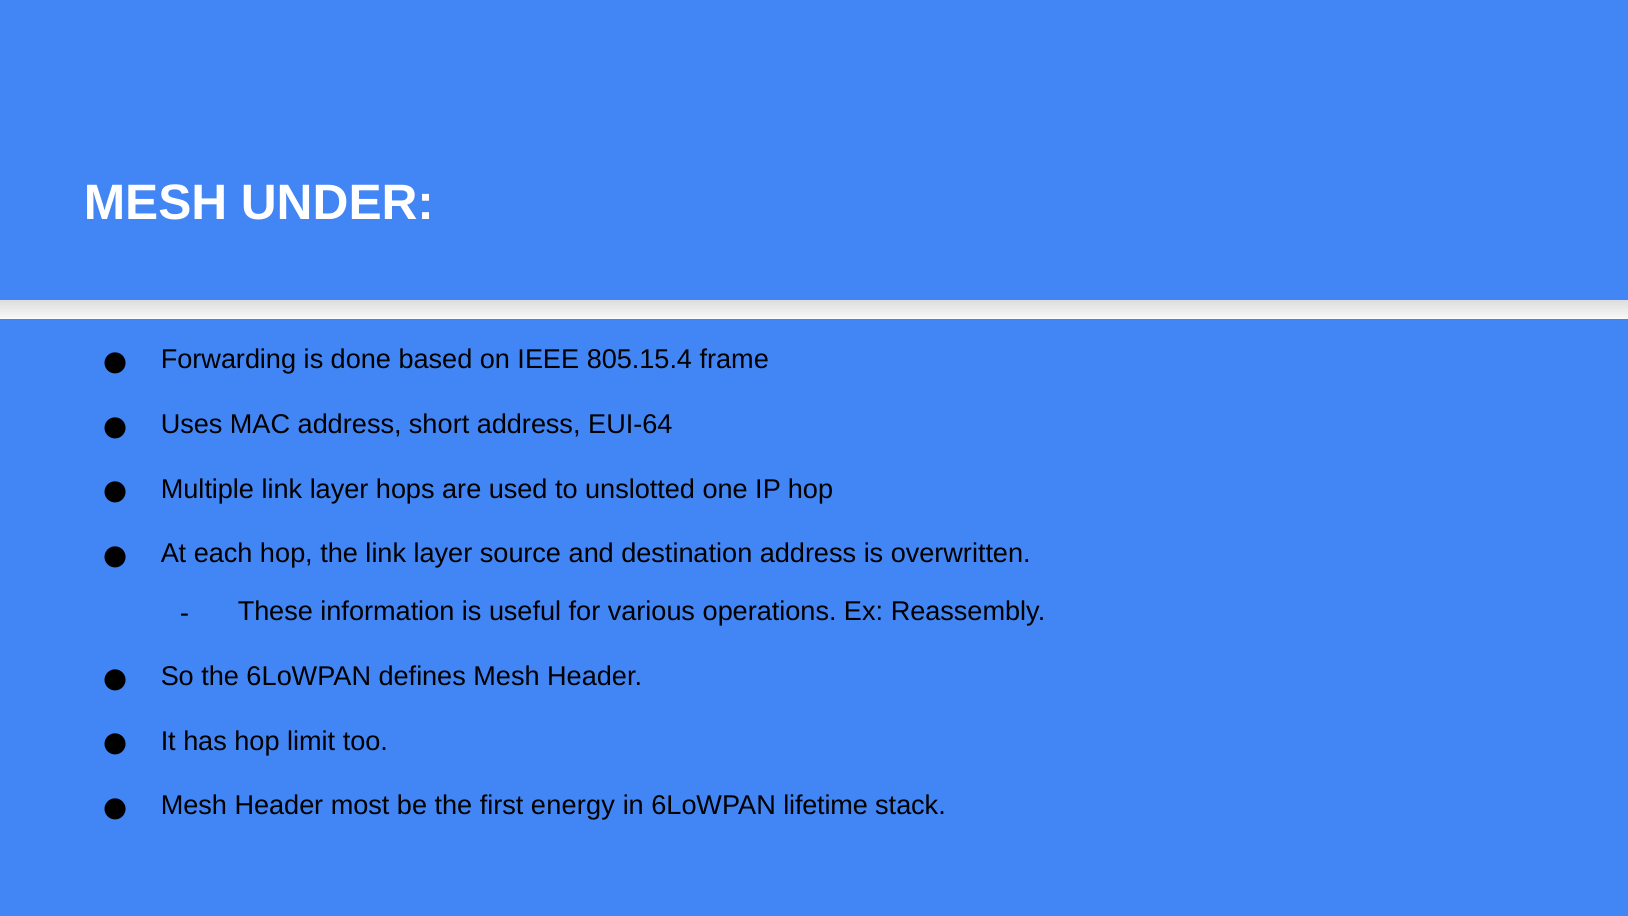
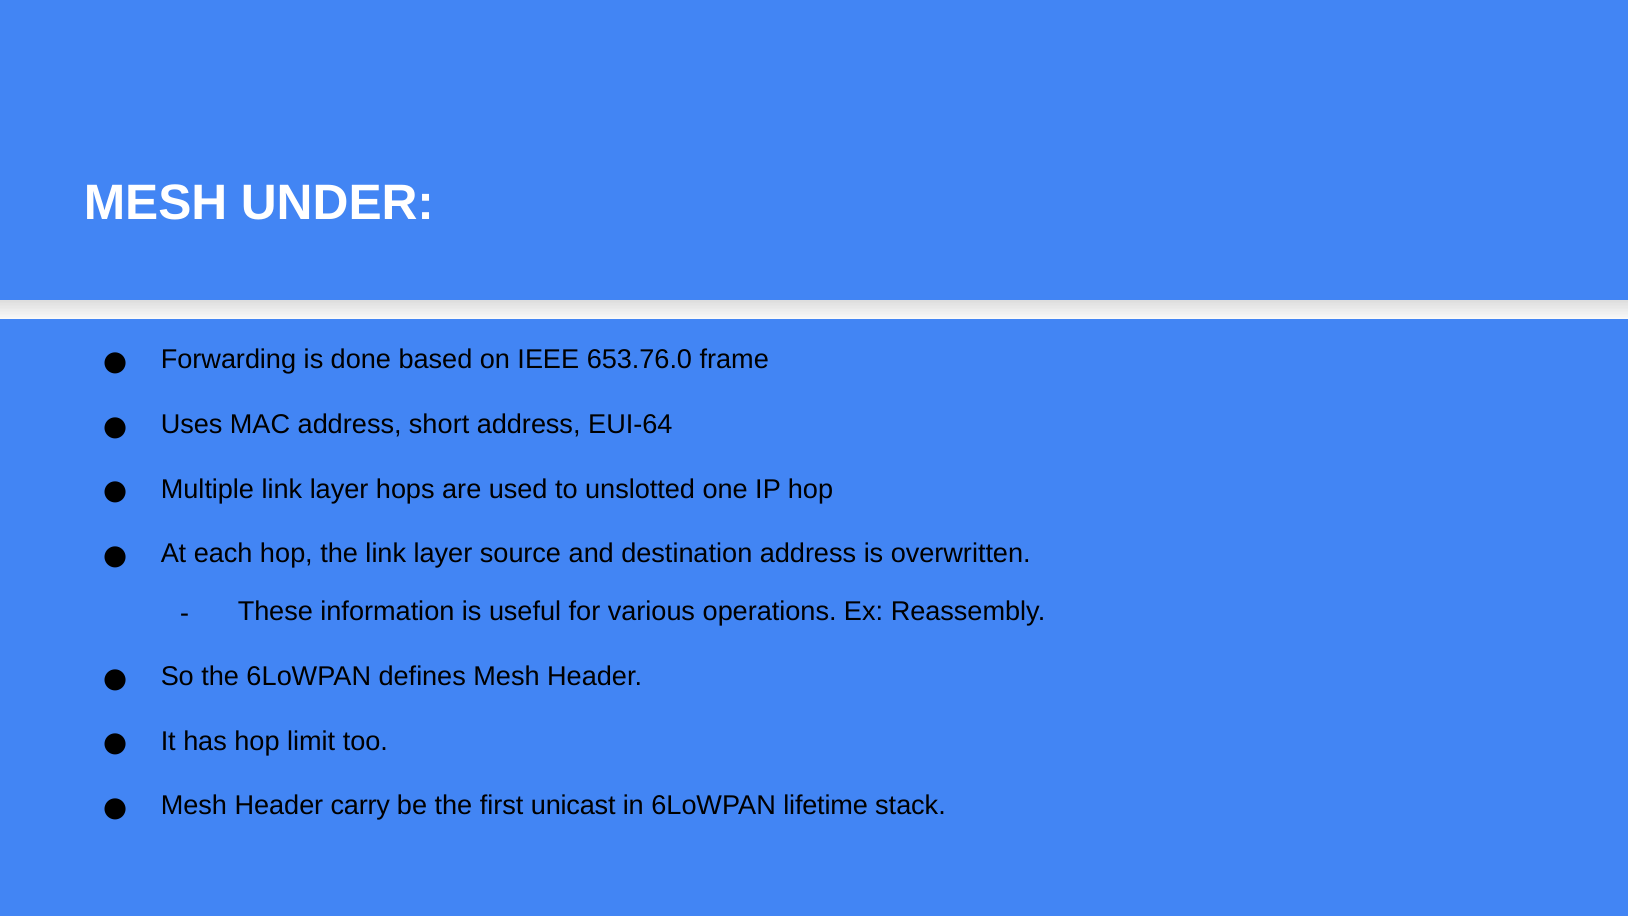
805.15.4: 805.15.4 -> 653.76.0
most: most -> carry
energy: energy -> unicast
